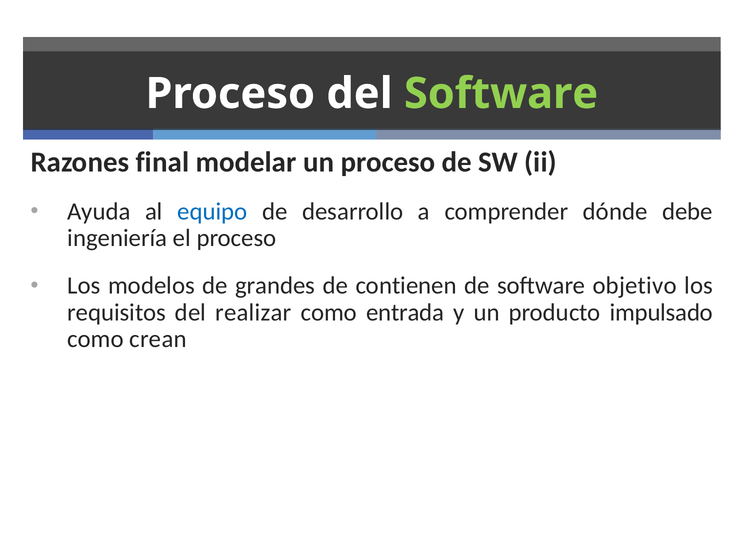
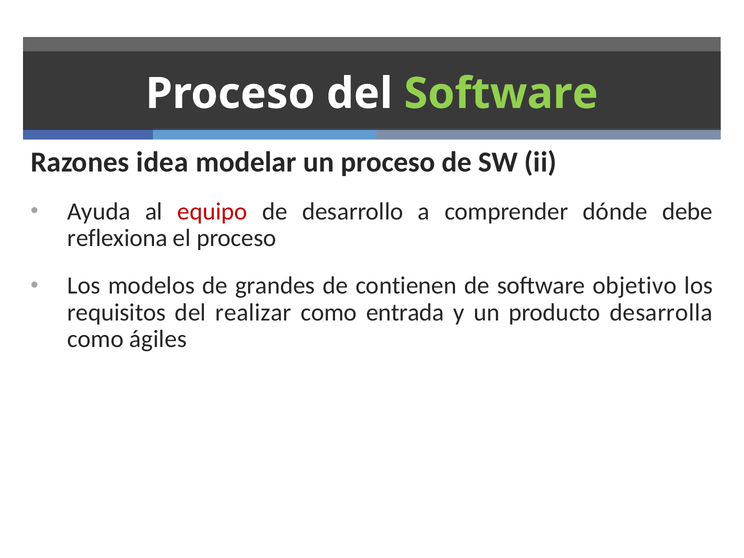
final: final -> idea
equipo colour: blue -> red
ingeniería: ingeniería -> reflexiona
impulsado: impulsado -> desarrolla
crean: crean -> ágiles
